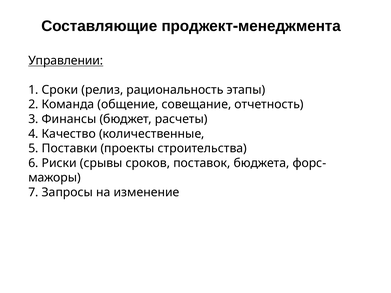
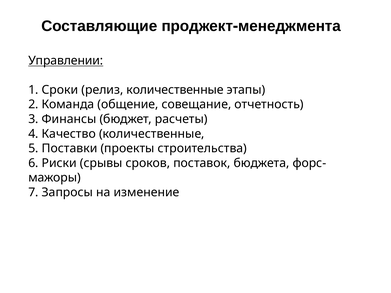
релиз рациональность: рациональность -> количественные
